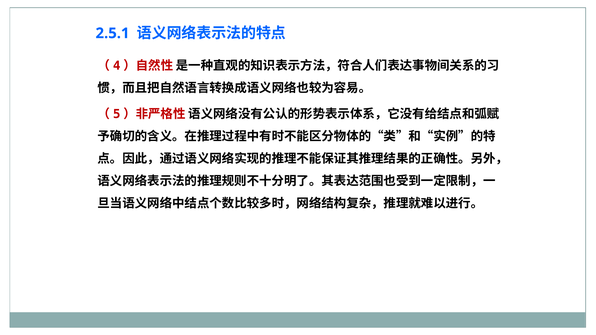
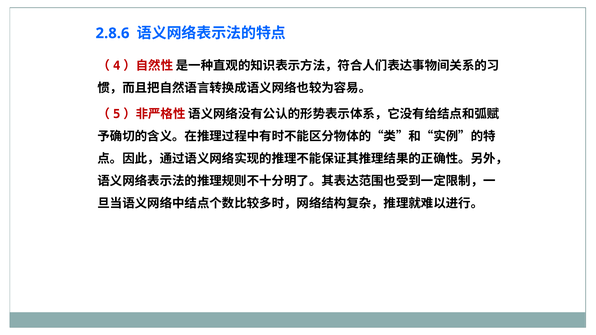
2.5.1: 2.5.1 -> 2.8.6
